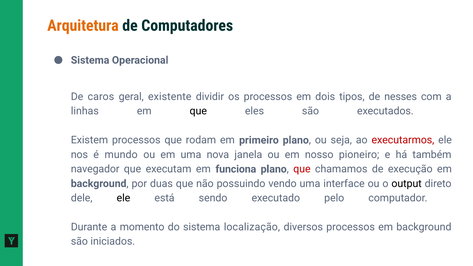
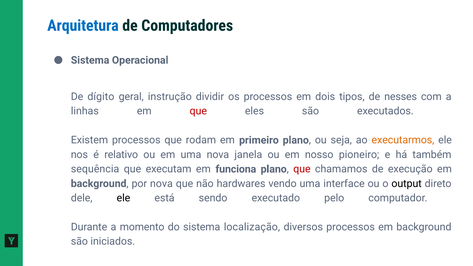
Arquitetura colour: orange -> blue
caros: caros -> dígito
existente: existente -> instrução
que at (198, 111) colour: black -> red
executarmos colour: red -> orange
mundo: mundo -> relativo
navegador: navegador -> sequência
por duas: duas -> nova
possuindo: possuindo -> hardwares
